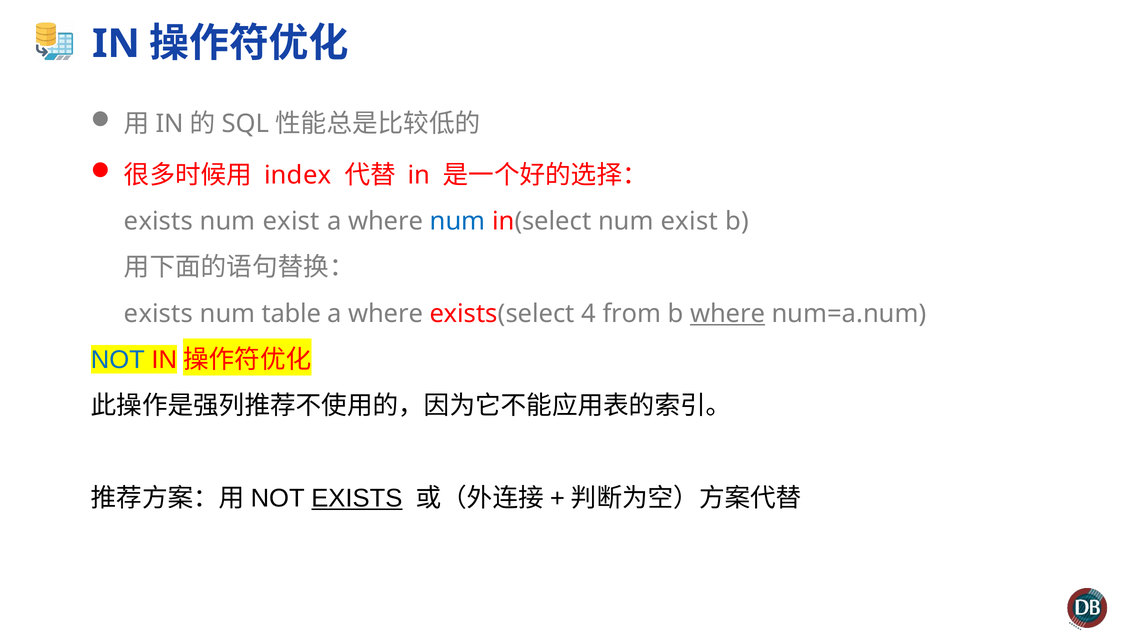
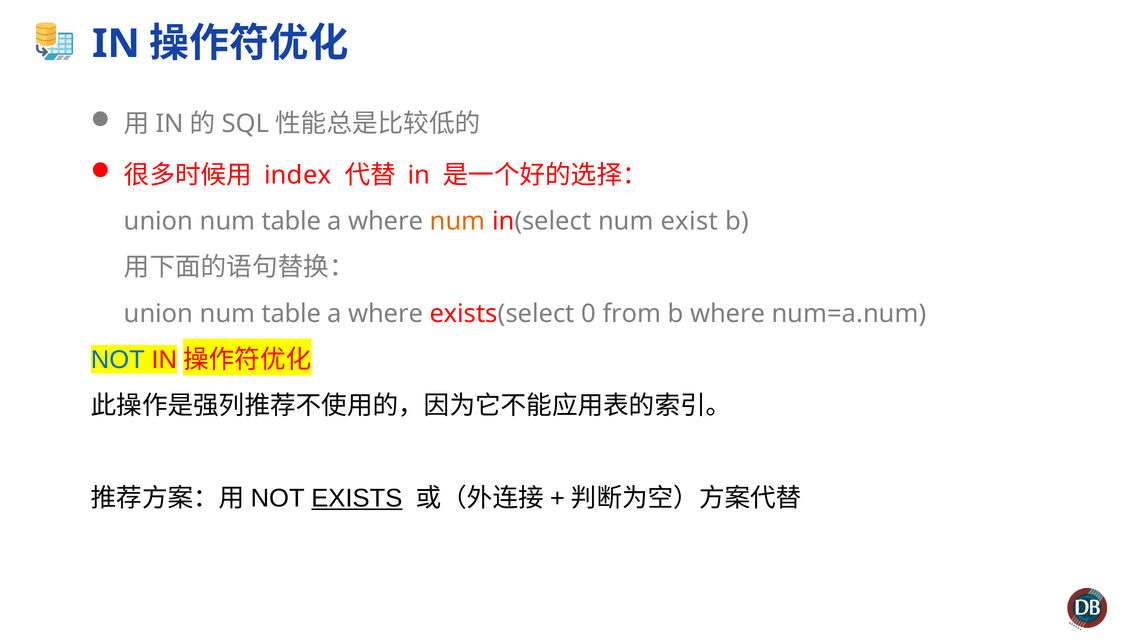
exists at (158, 221): exists -> union
exist at (291, 221): exist -> table
num at (458, 221) colour: blue -> orange
exists at (158, 313): exists -> union
4: 4 -> 0
where at (728, 313) underline: present -> none
